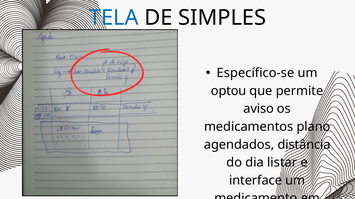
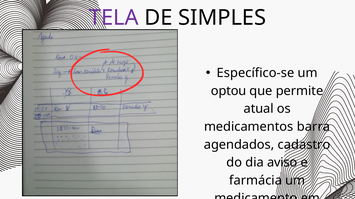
TELA colour: blue -> purple
aviso: aviso -> atual
plano: plano -> barra
distância: distância -> cadastro
listar: listar -> aviso
interface: interface -> farmácia
